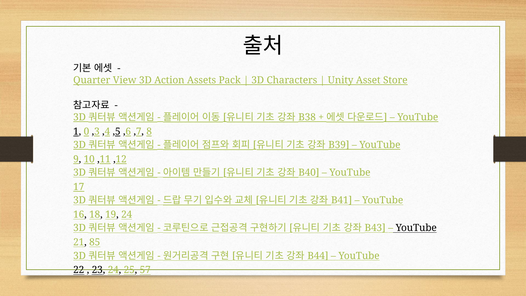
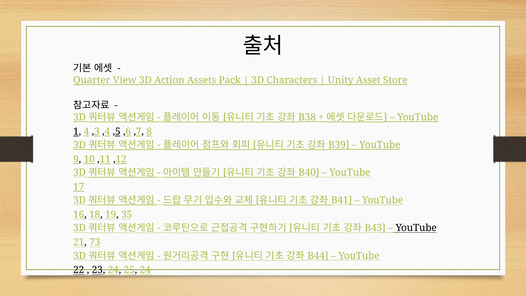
0: 0 -> 4
19 24: 24 -> 35
85: 85 -> 73
25 57: 57 -> 24
